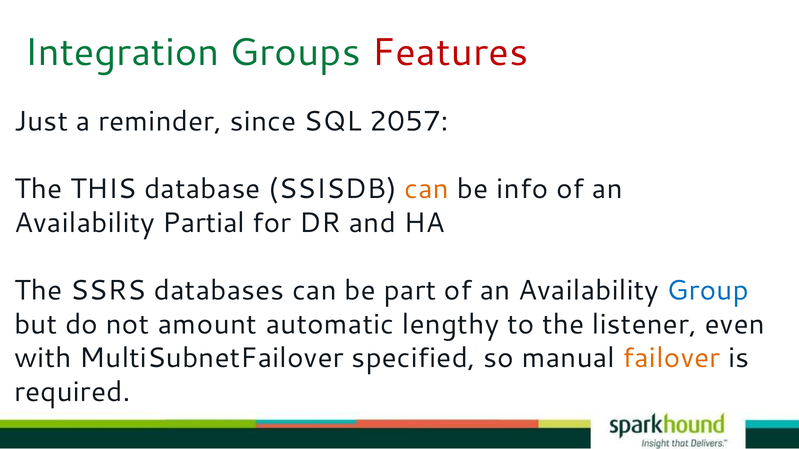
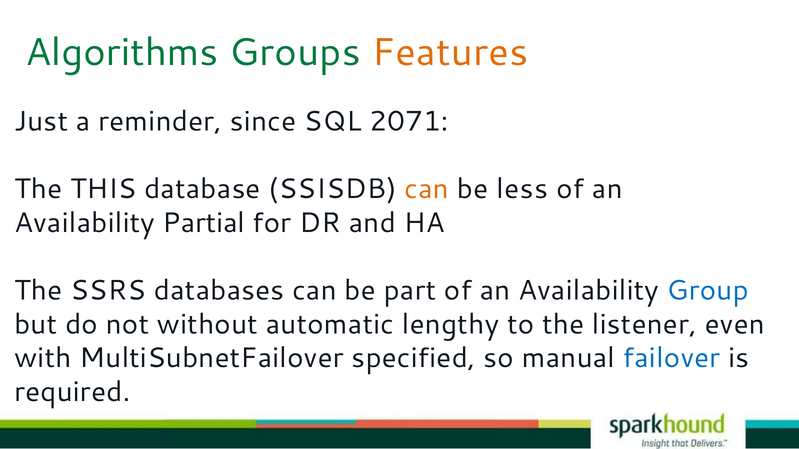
Integration: Integration -> Algorithms
Features colour: red -> orange
2057: 2057 -> 2071
info: info -> less
amount: amount -> without
failover colour: orange -> blue
